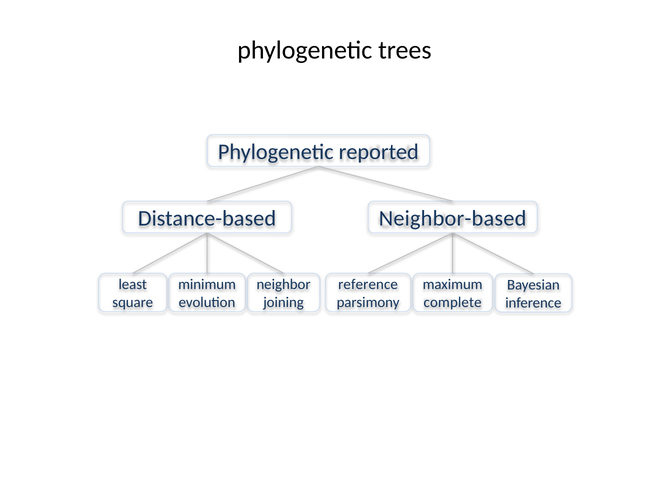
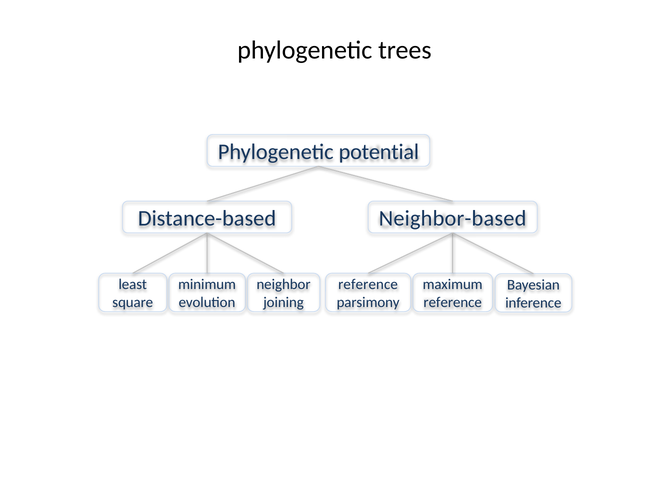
reported: reported -> potential
complete at (453, 303): complete -> reference
